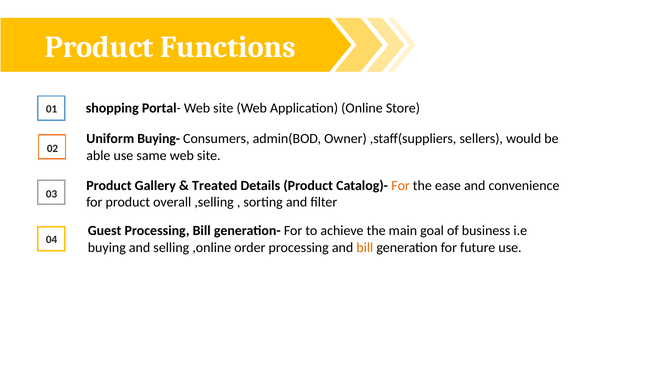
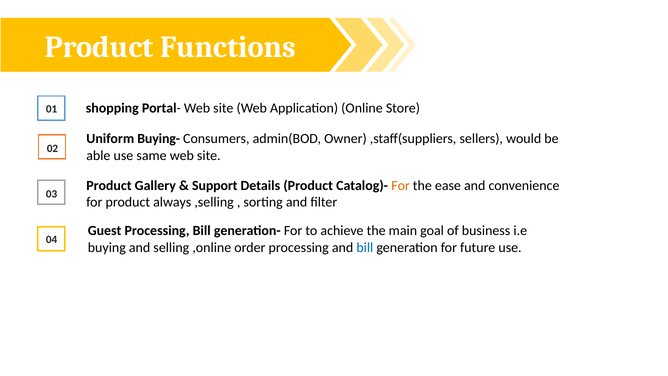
Treated: Treated -> Support
overall: overall -> always
bill at (365, 247) colour: orange -> blue
